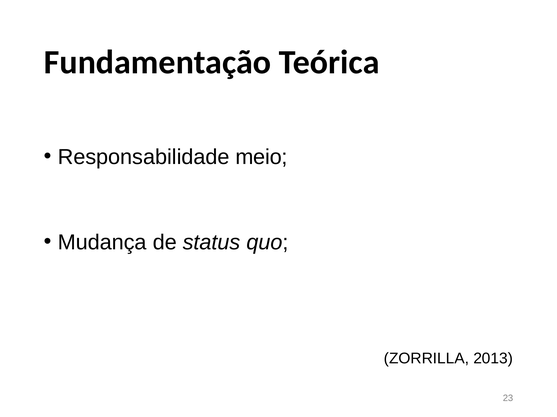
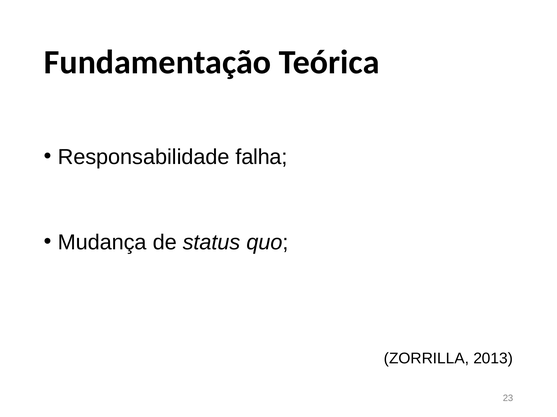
meio: meio -> falha
